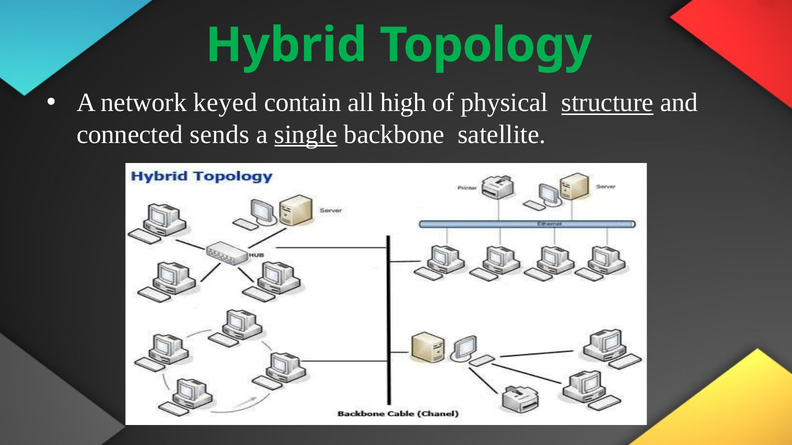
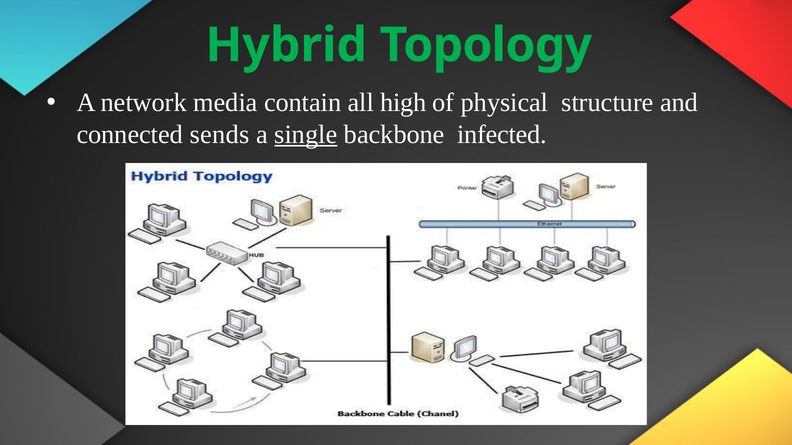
keyed: keyed -> media
structure underline: present -> none
satellite: satellite -> infected
